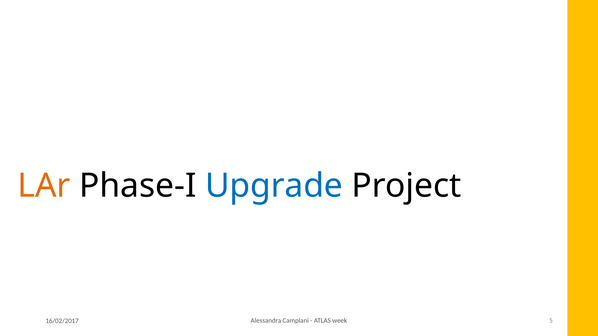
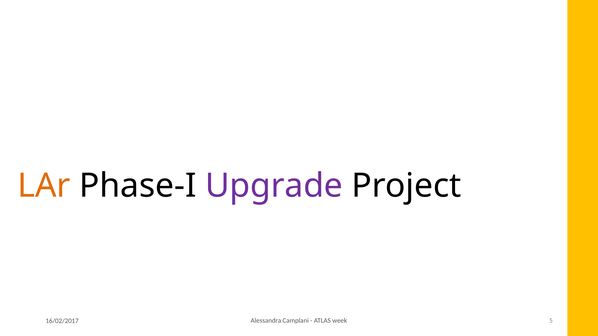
Upgrade colour: blue -> purple
